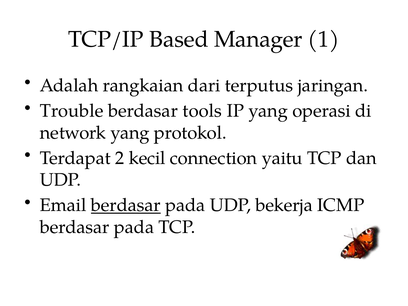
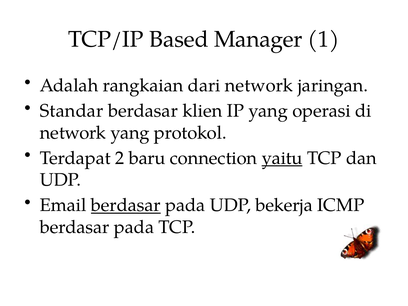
dari terputus: terputus -> network
Trouble: Trouble -> Standar
tools: tools -> klien
kecil: kecil -> baru
yaitu underline: none -> present
